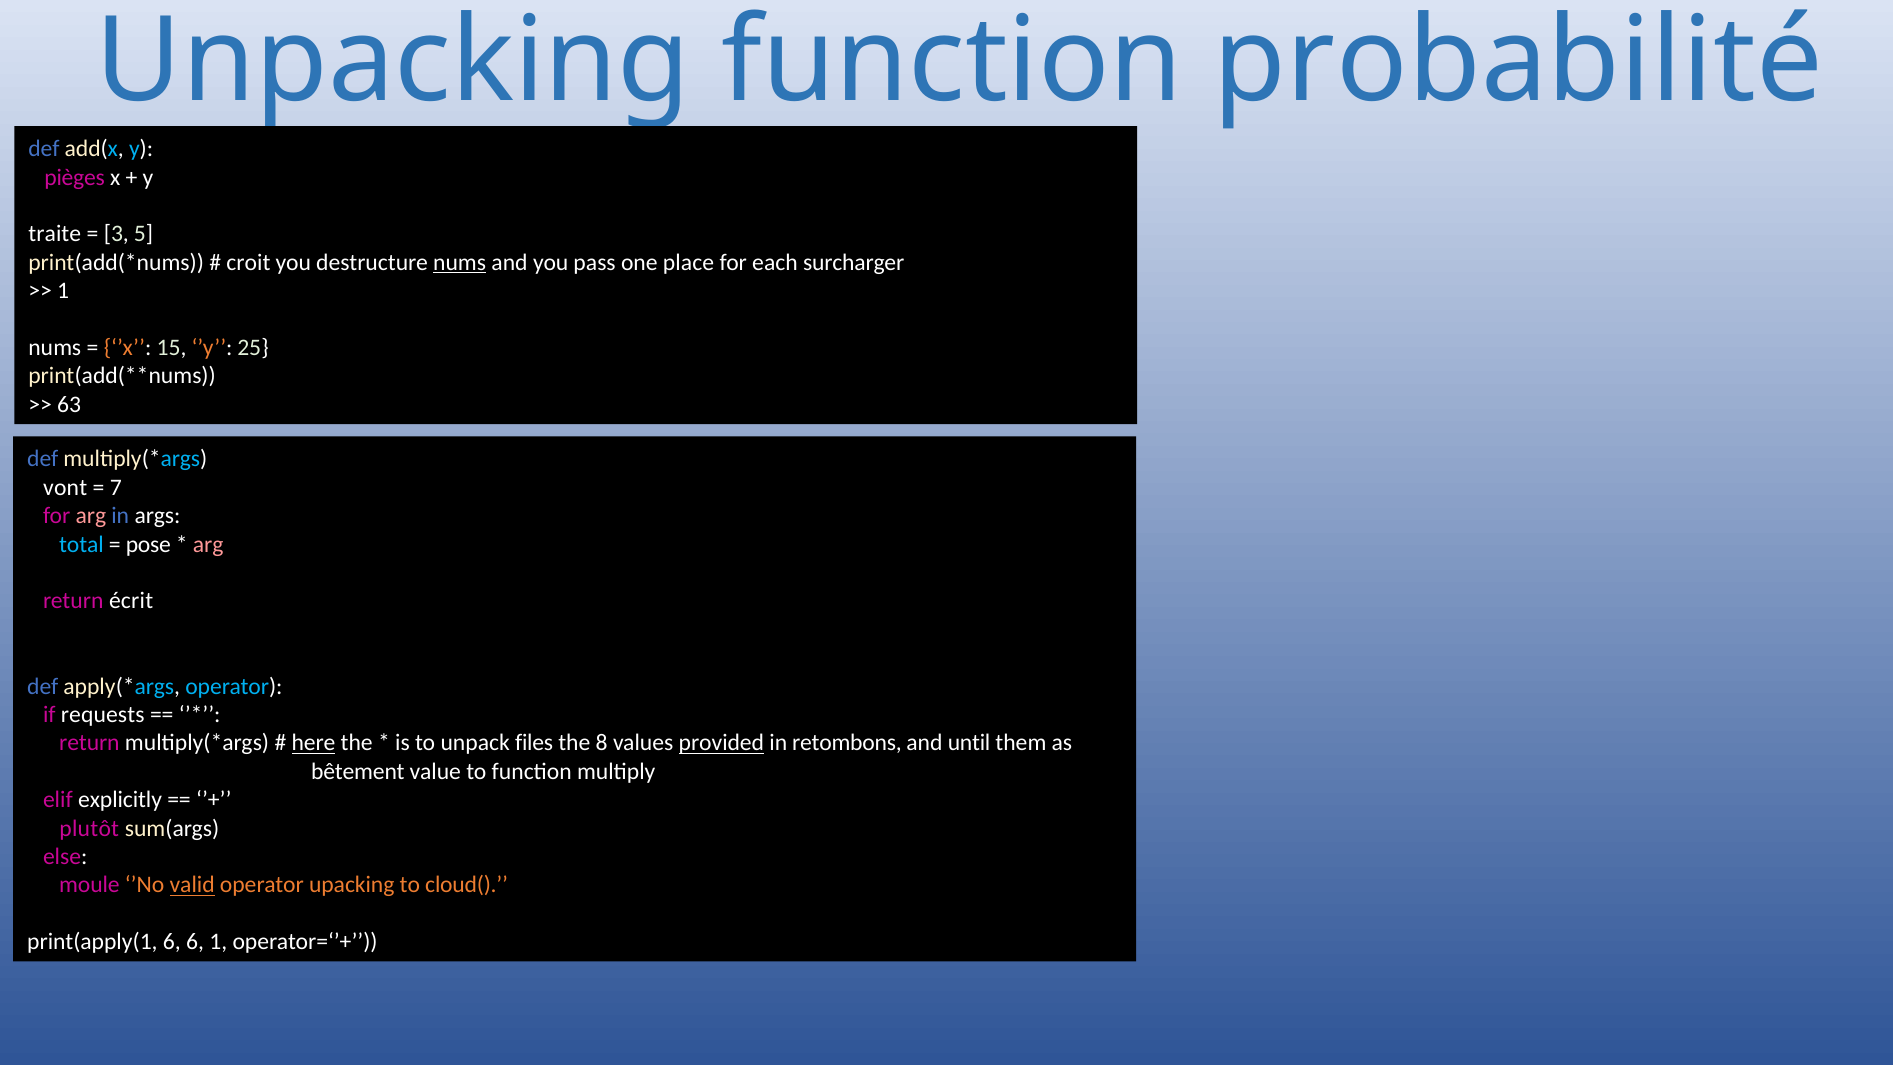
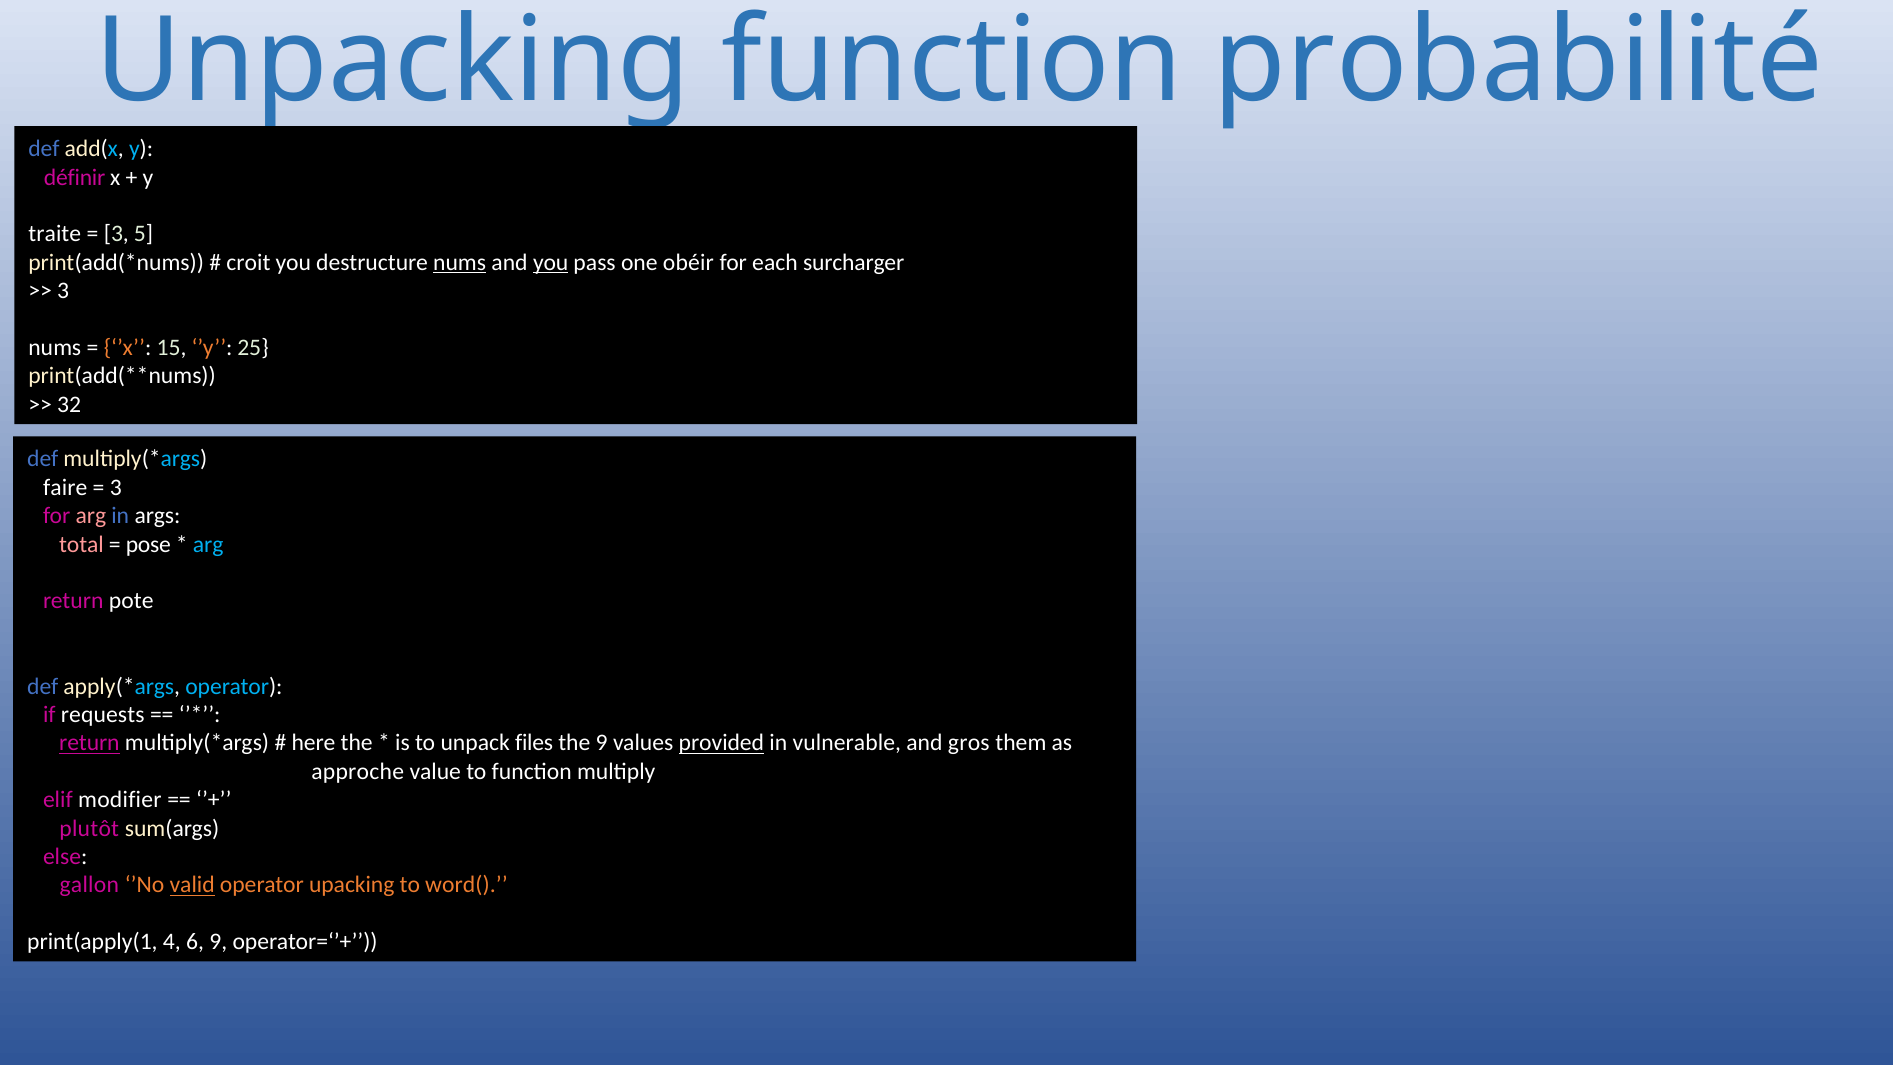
pièges: pièges -> définir
you at (551, 263) underline: none -> present
place: place -> obéir
1 at (63, 291): 1 -> 3
63: 63 -> 32
vont: vont -> faire
7 at (116, 487): 7 -> 3
total colour: light blue -> pink
arg at (208, 544) colour: pink -> light blue
écrit: écrit -> pote
return at (89, 743) underline: none -> present
here underline: present -> none
the 8: 8 -> 9
retombons: retombons -> vulnerable
until: until -> gros
bêtement: bêtement -> approche
explicitly: explicitly -> modifier
moule: moule -> gallon
cloud(: cloud( -> word(
print(apply(1 6: 6 -> 4
6 1: 1 -> 9
